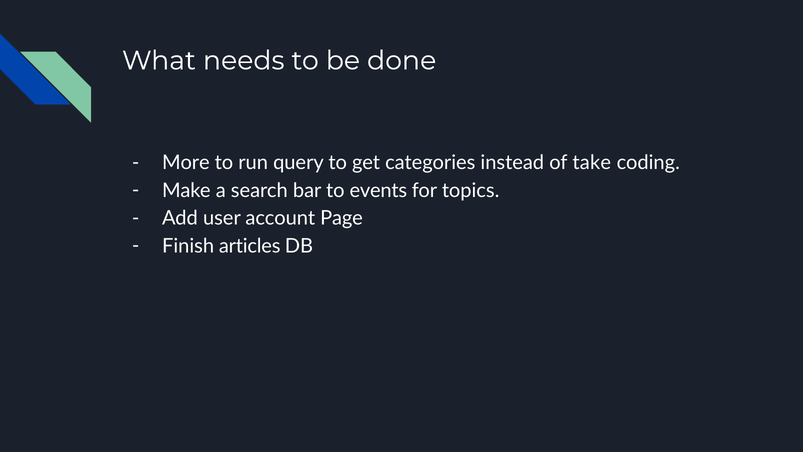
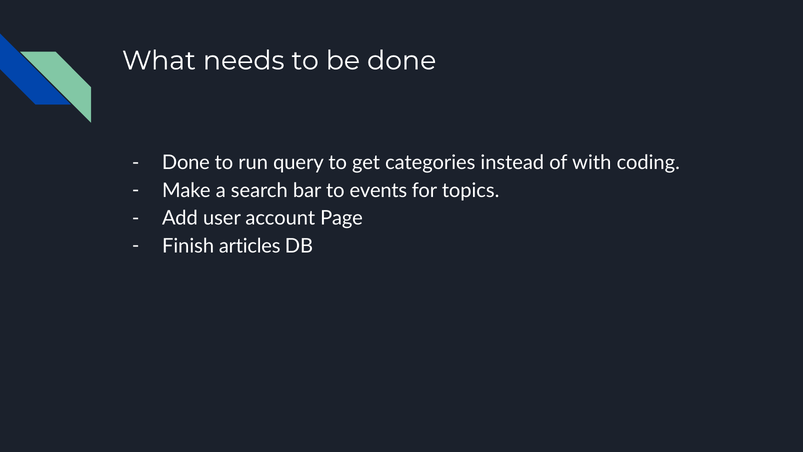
More at (186, 163): More -> Done
take: take -> with
